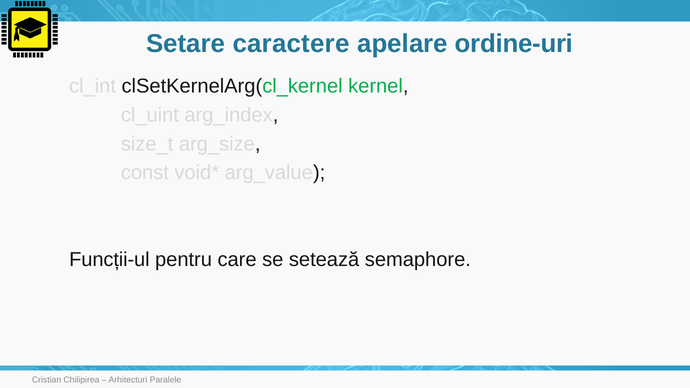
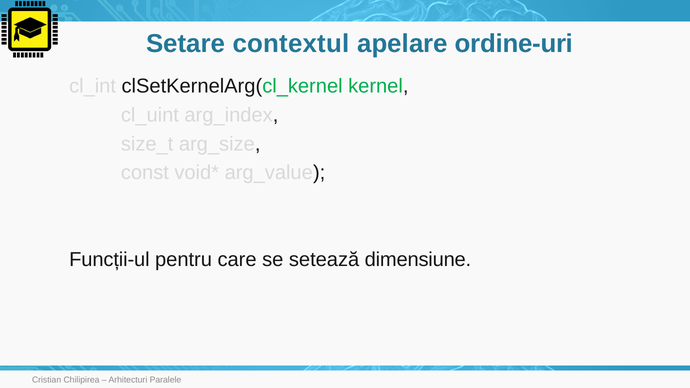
caractere: caractere -> contextul
semaphore: semaphore -> dimensiune
